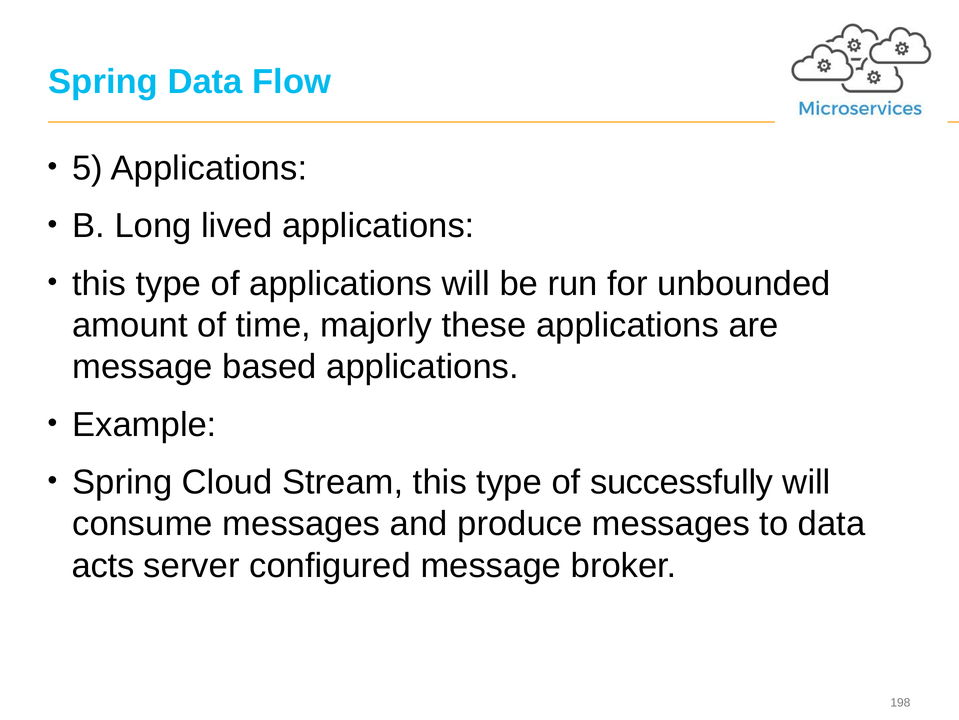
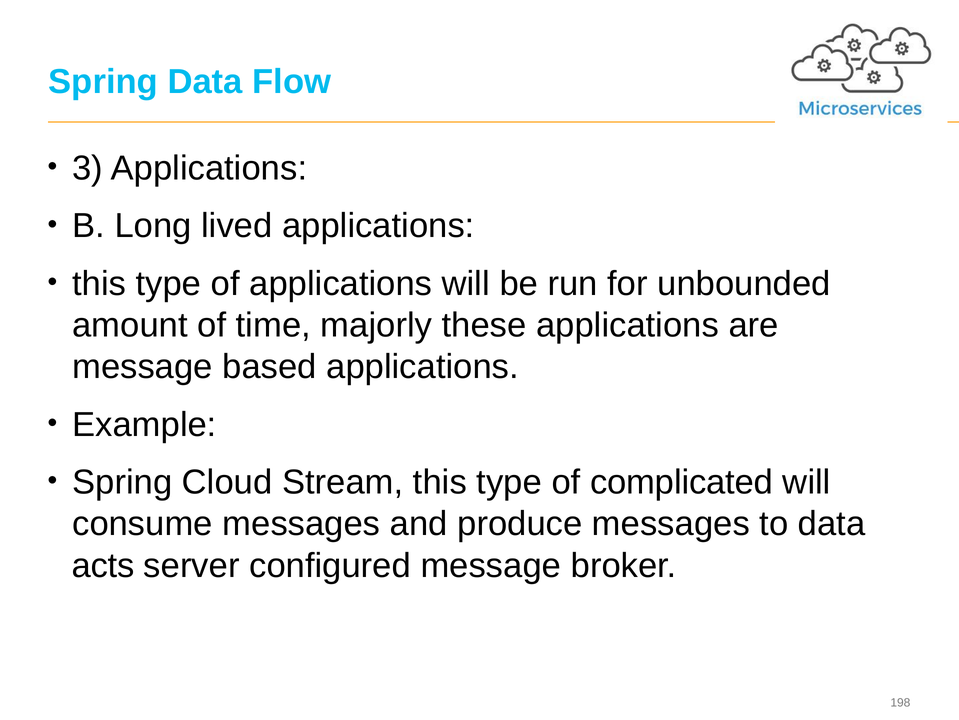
5: 5 -> 3
successfully: successfully -> complicated
